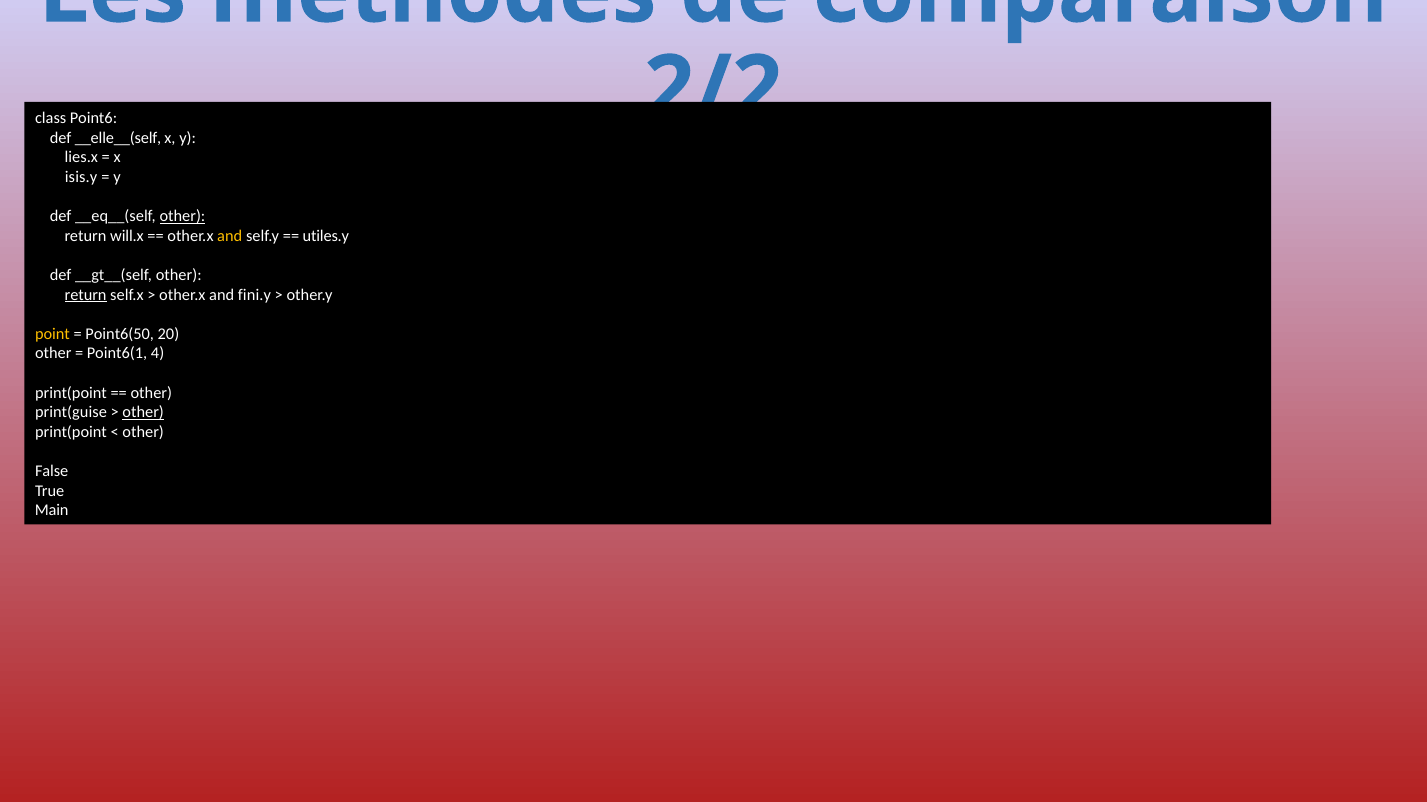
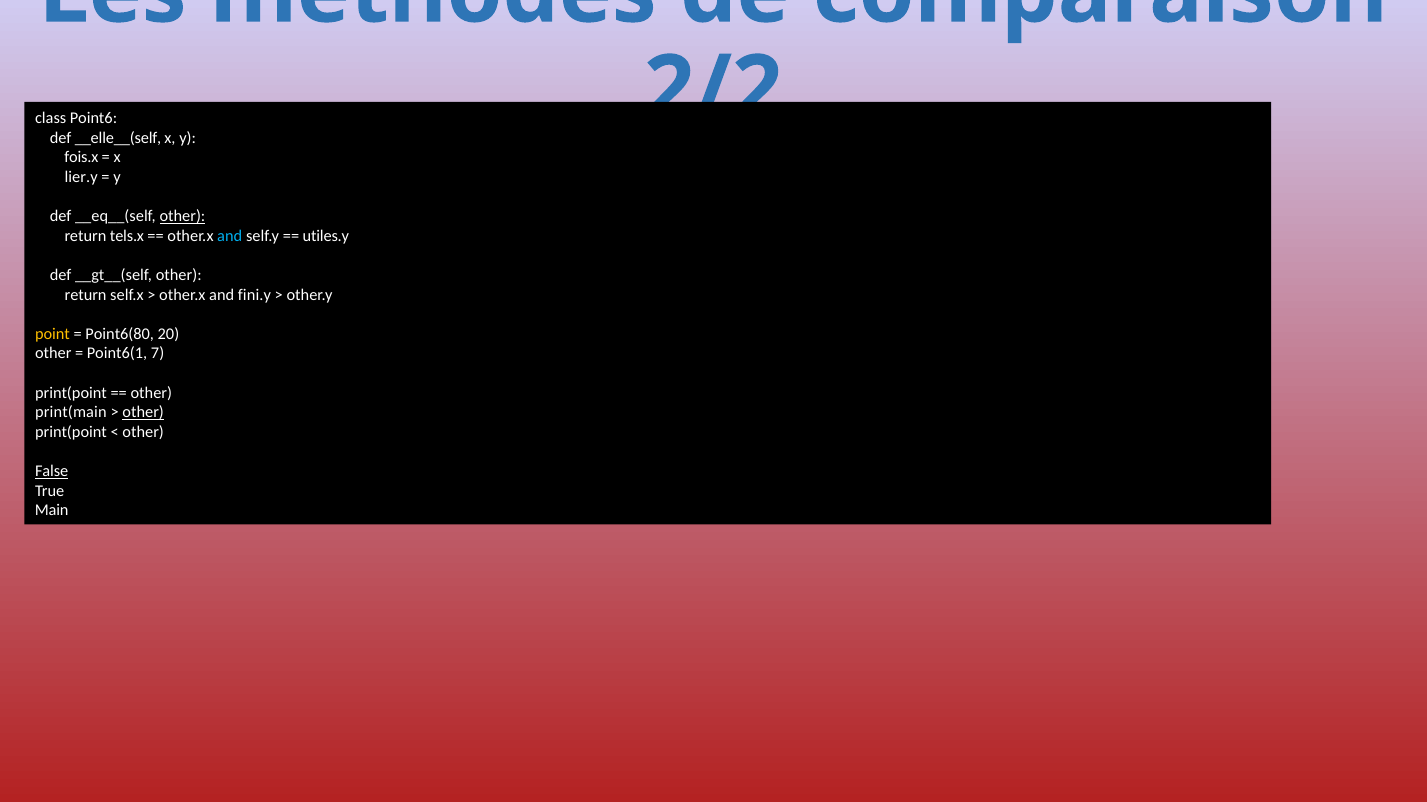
lies.x: lies.x -> fois.x
isis.y: isis.y -> lier.y
will.x: will.x -> tels.x
and at (230, 236) colour: yellow -> light blue
return at (86, 295) underline: present -> none
Point6(50: Point6(50 -> Point6(80
4: 4 -> 7
print(guise: print(guise -> print(main
False underline: none -> present
